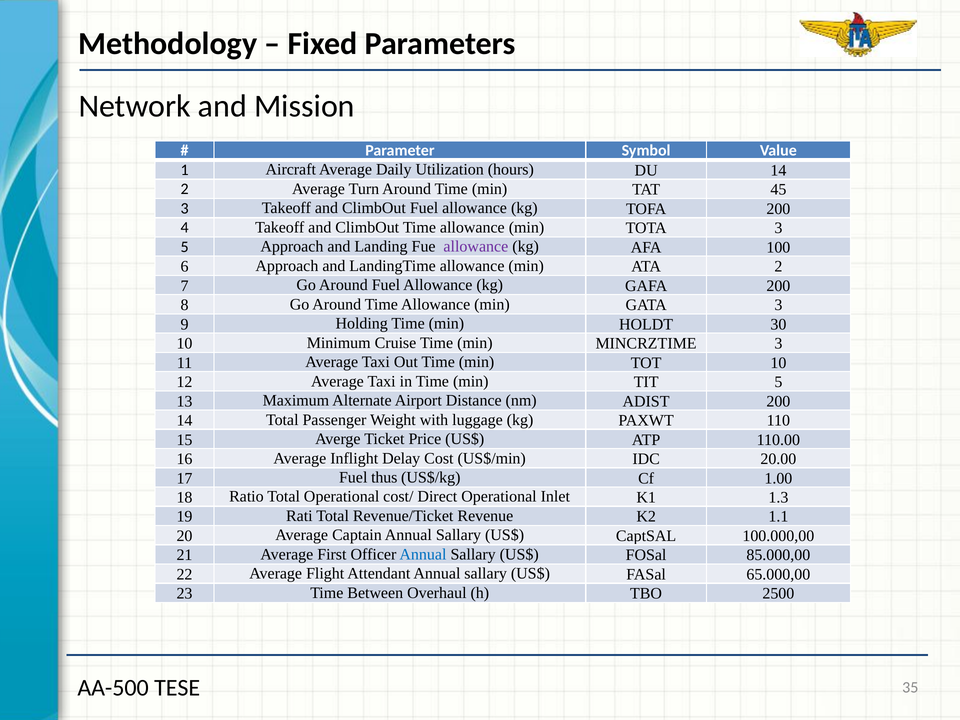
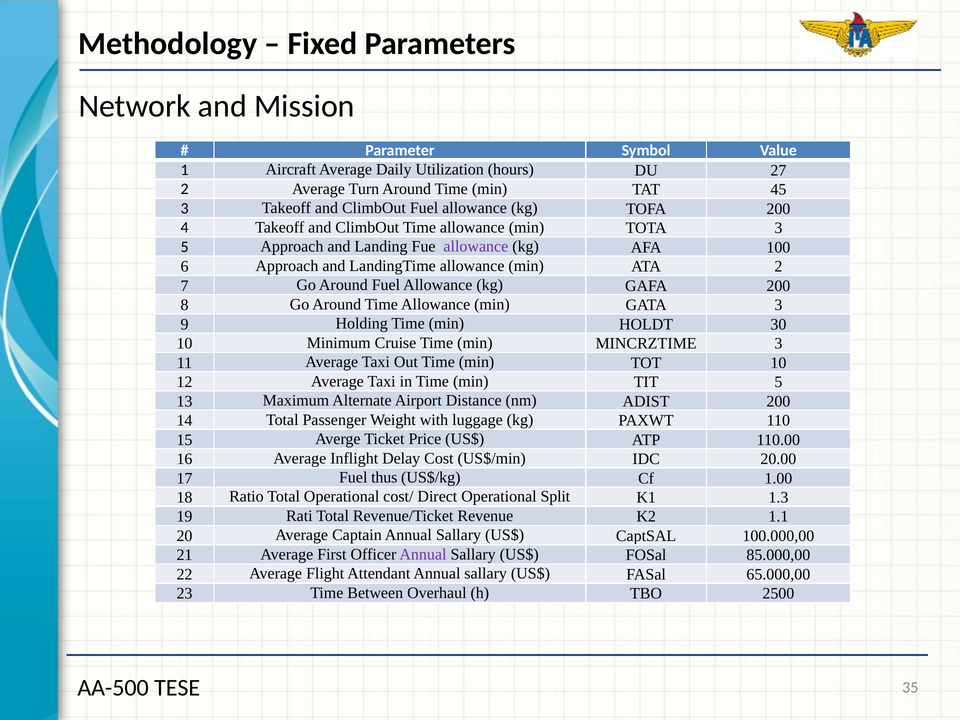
DU 14: 14 -> 27
Inlet: Inlet -> Split
Annual at (423, 554) colour: blue -> purple
